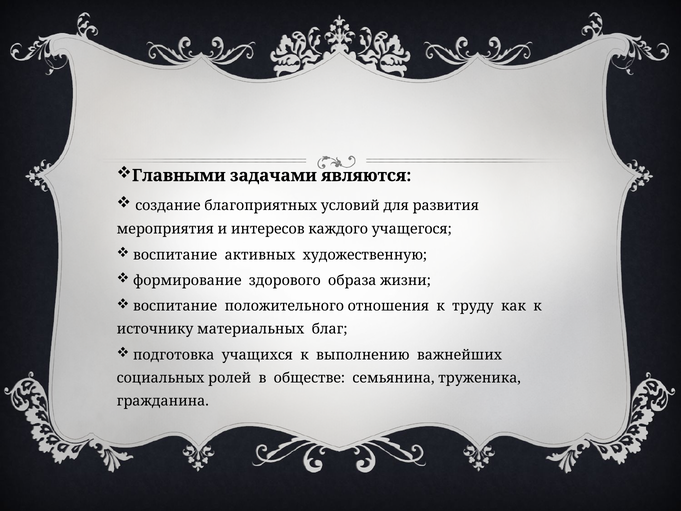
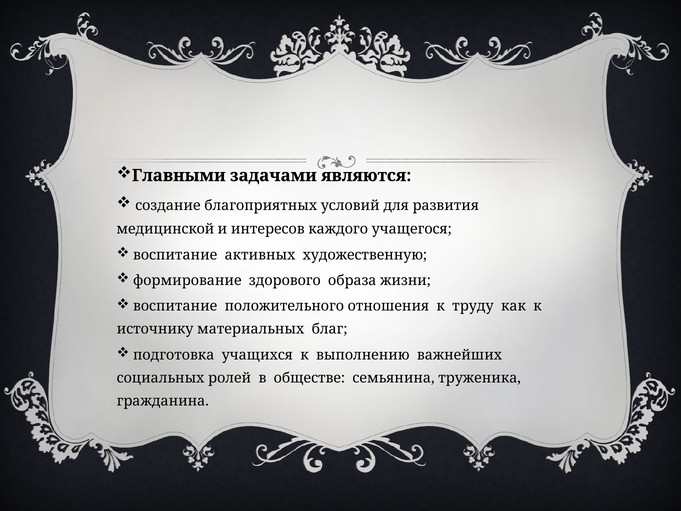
мероприятия: мероприятия -> медицинской
